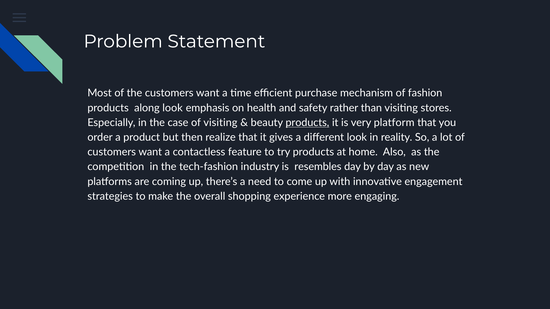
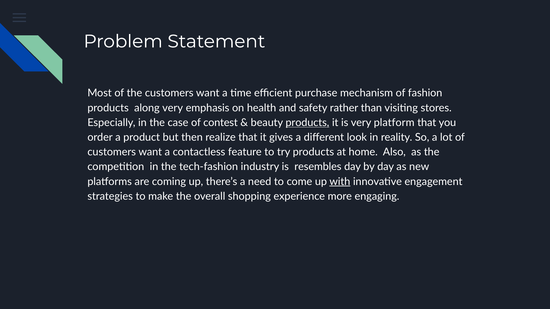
along look: look -> very
of visiting: visiting -> contest
with underline: none -> present
